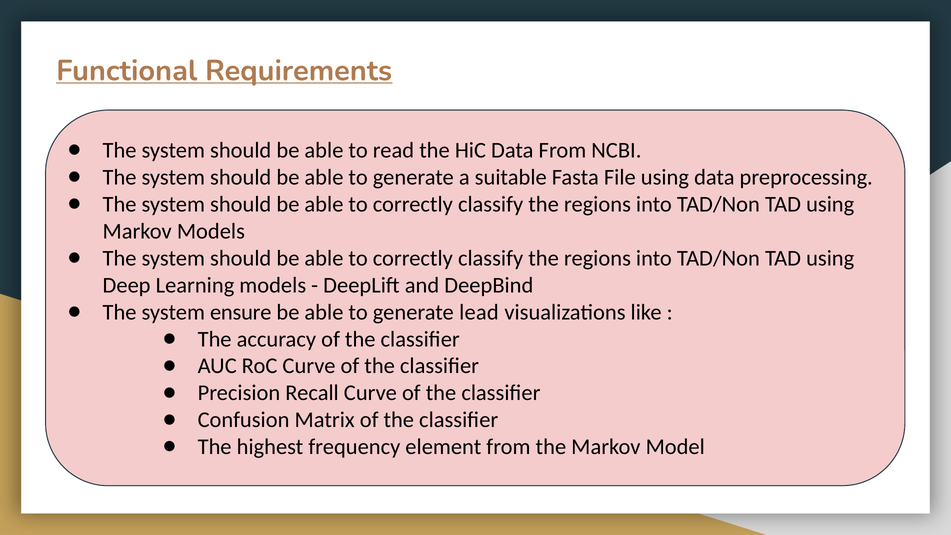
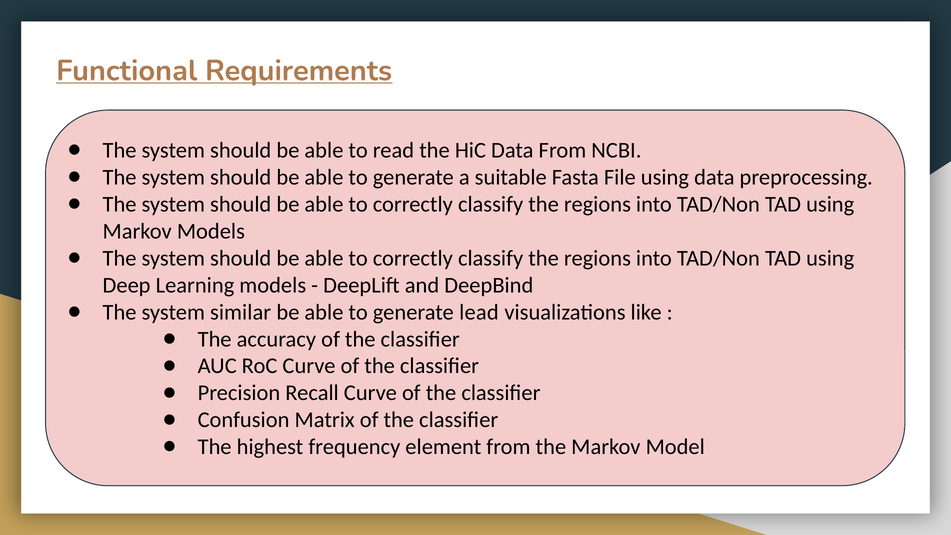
ensure: ensure -> similar
